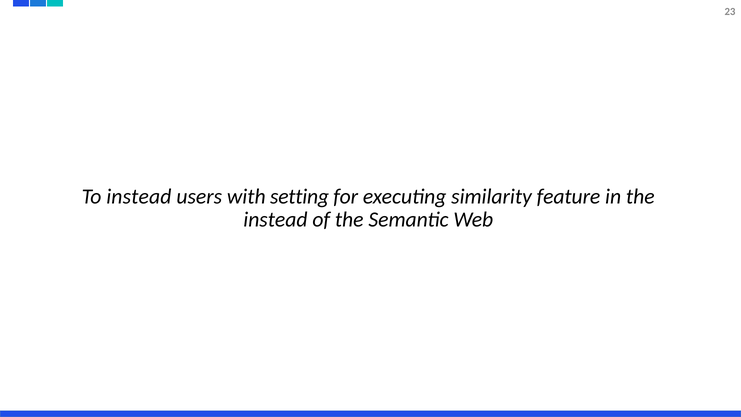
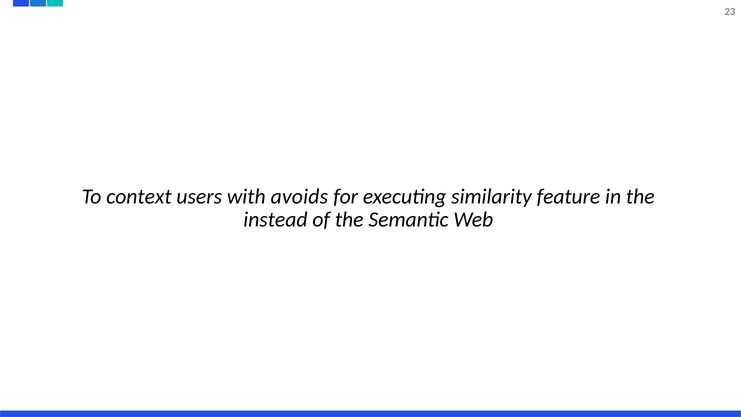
To instead: instead -> context
setting: setting -> avoids
